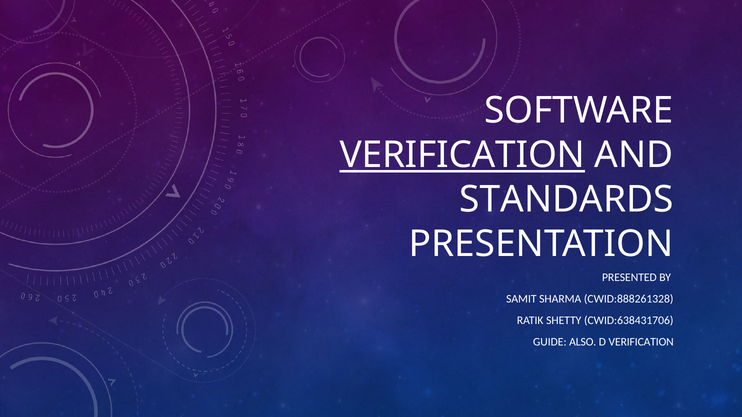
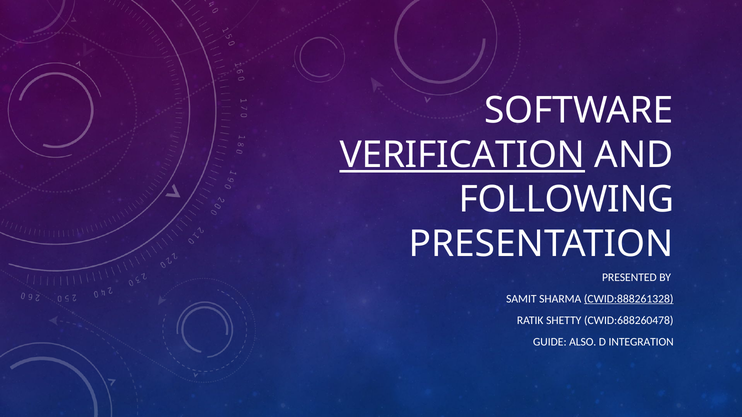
STANDARDS: STANDARDS -> FOLLOWING
CWID:888261328 underline: none -> present
CWID:638431706: CWID:638431706 -> CWID:688260478
D VERIFICATION: VERIFICATION -> INTEGRATION
